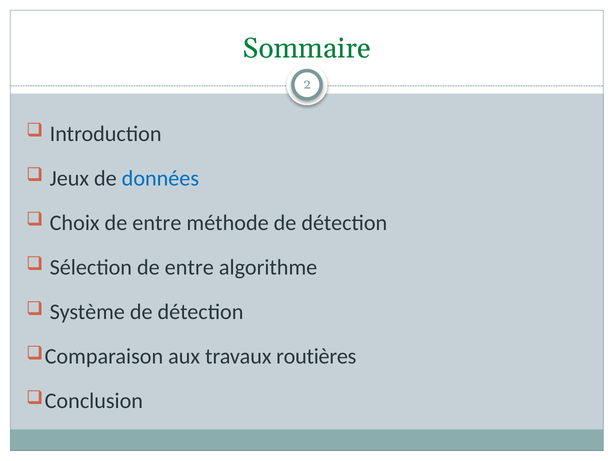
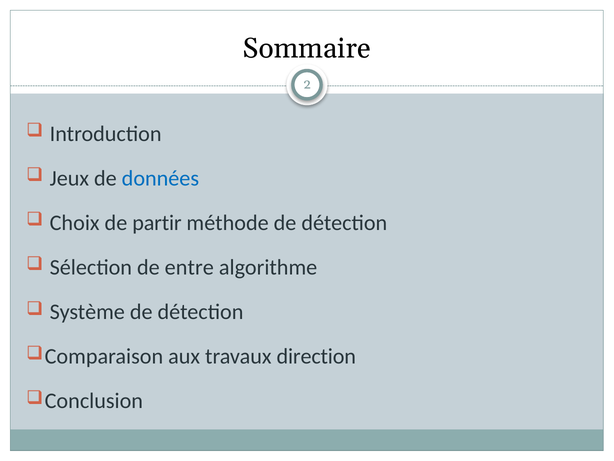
Sommaire colour: green -> black
Choix de entre: entre -> partir
routières: routières -> direction
